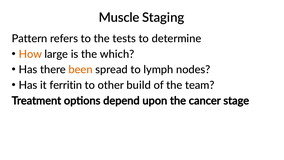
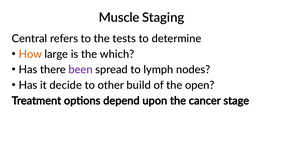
Pattern: Pattern -> Central
been colour: orange -> purple
ferritin: ferritin -> decide
team: team -> open
